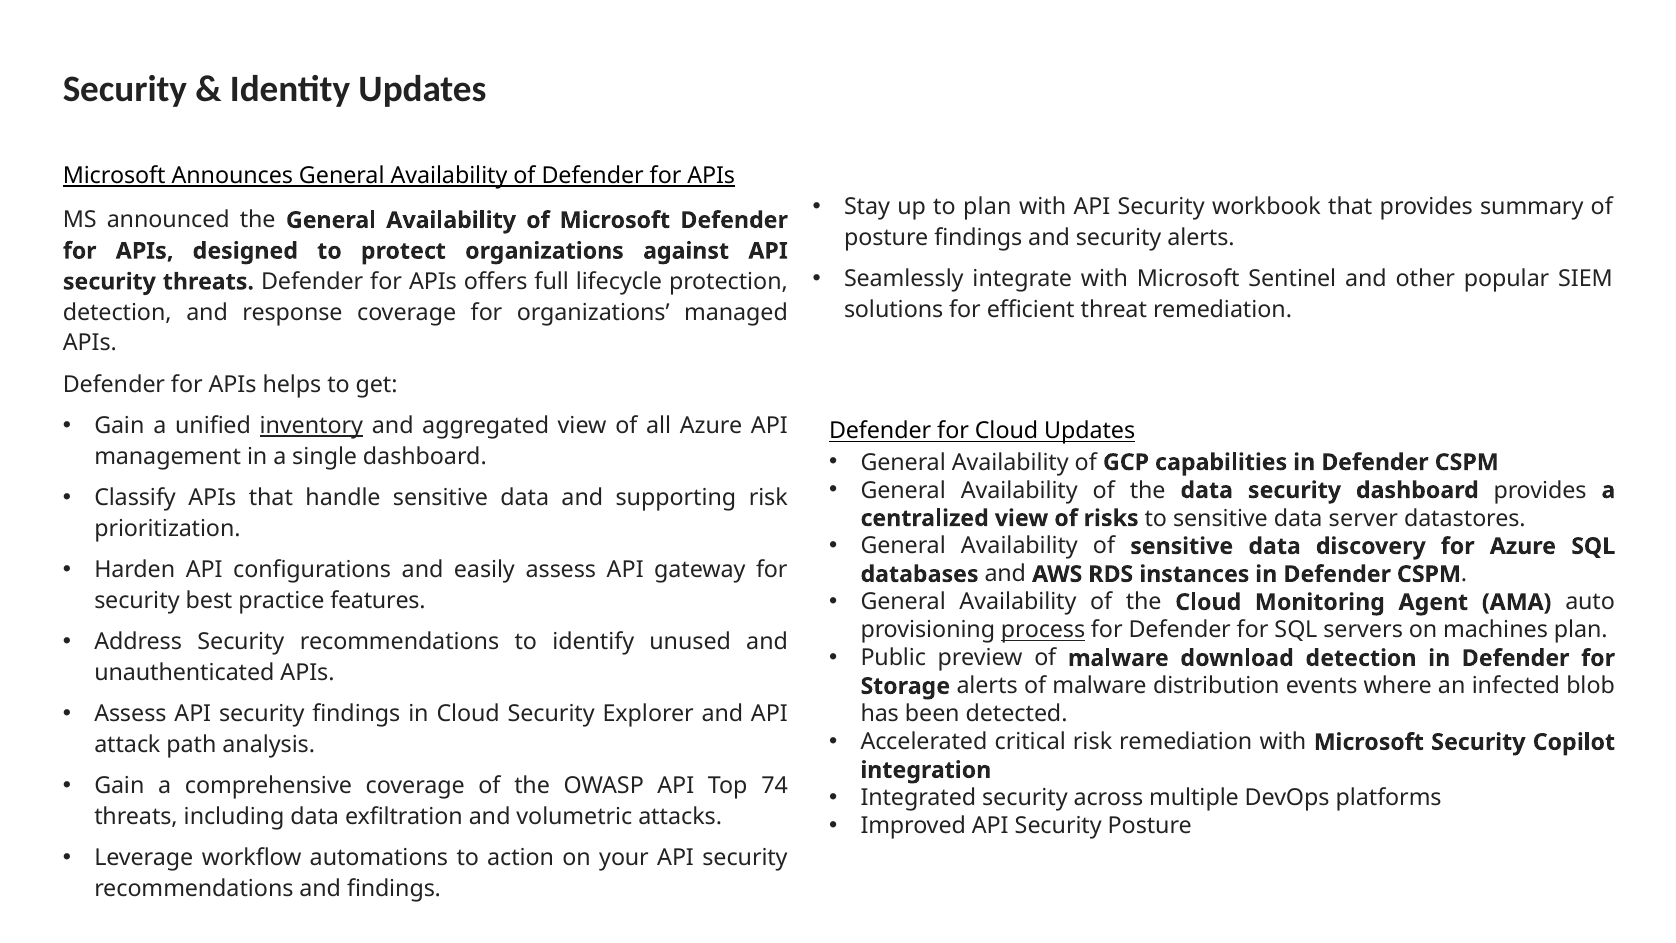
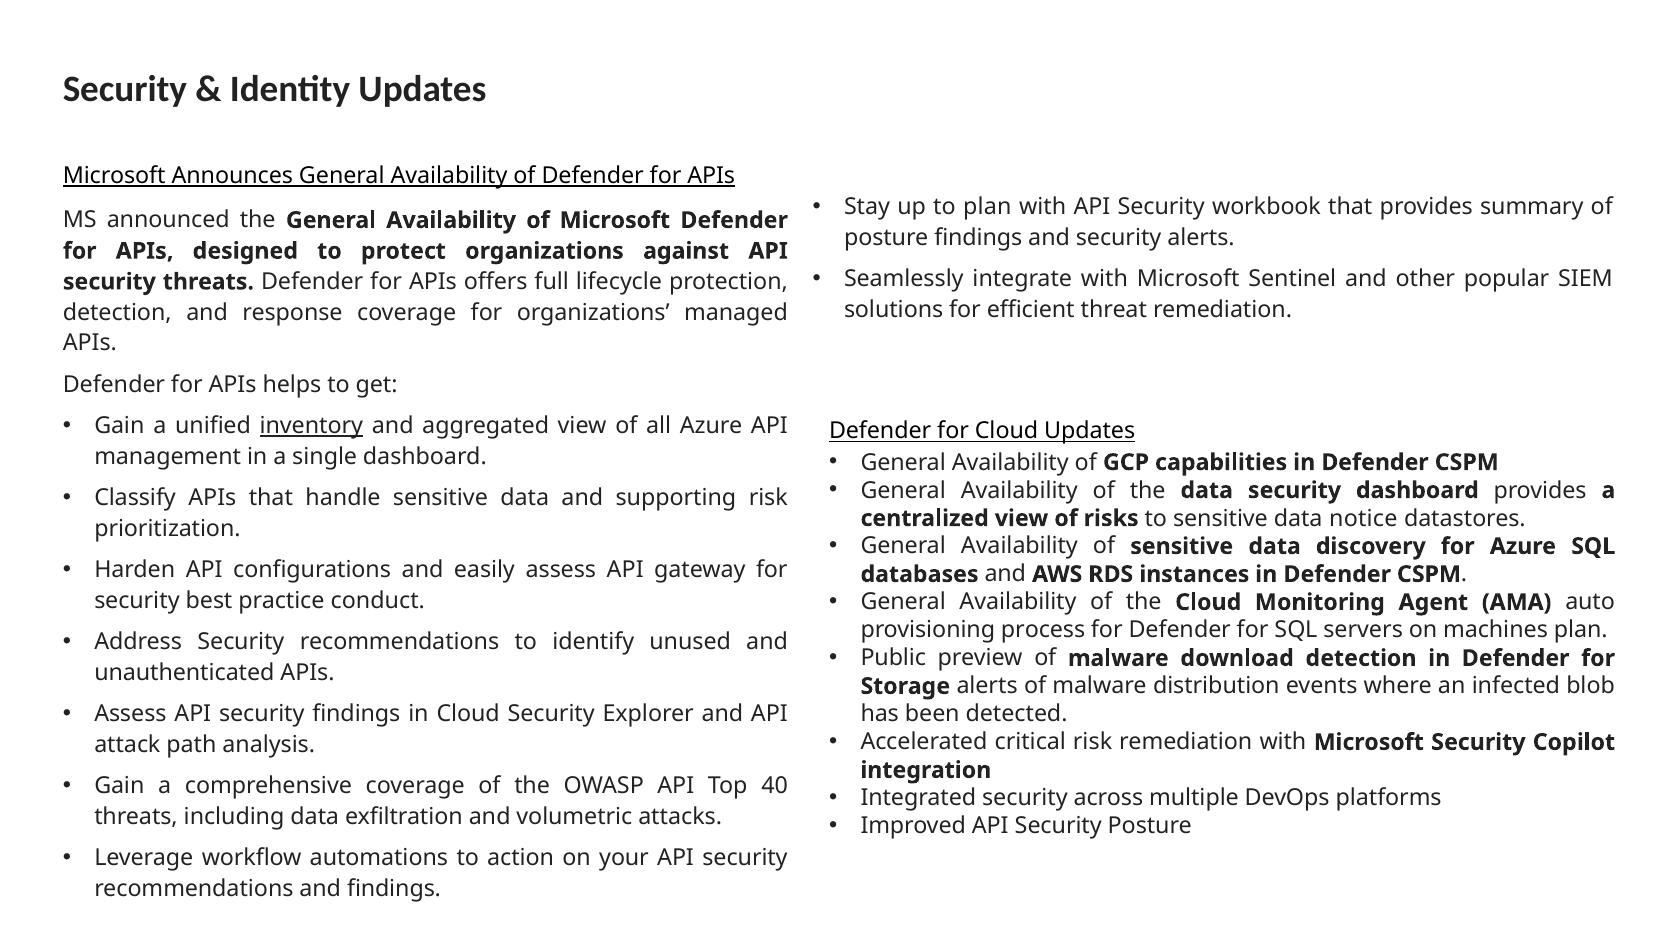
server: server -> notice
features: features -> conduct
process underline: present -> none
74: 74 -> 40
